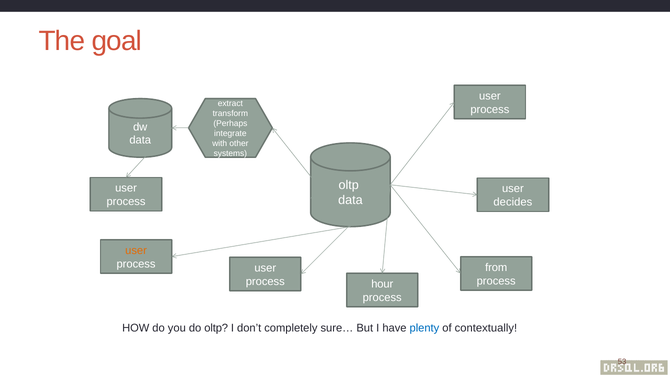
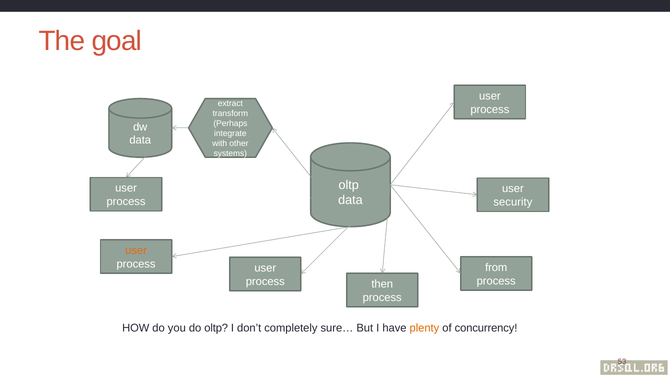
decides: decides -> security
hour: hour -> then
plenty colour: blue -> orange
contextually: contextually -> concurrency
